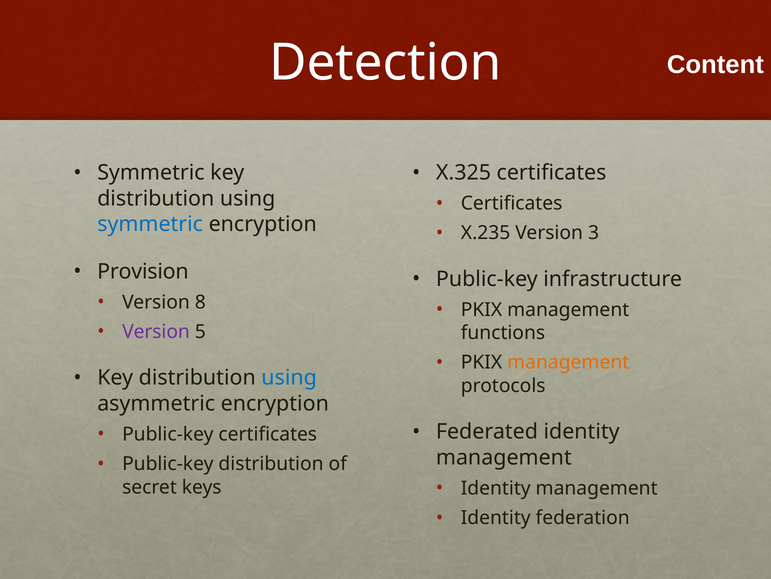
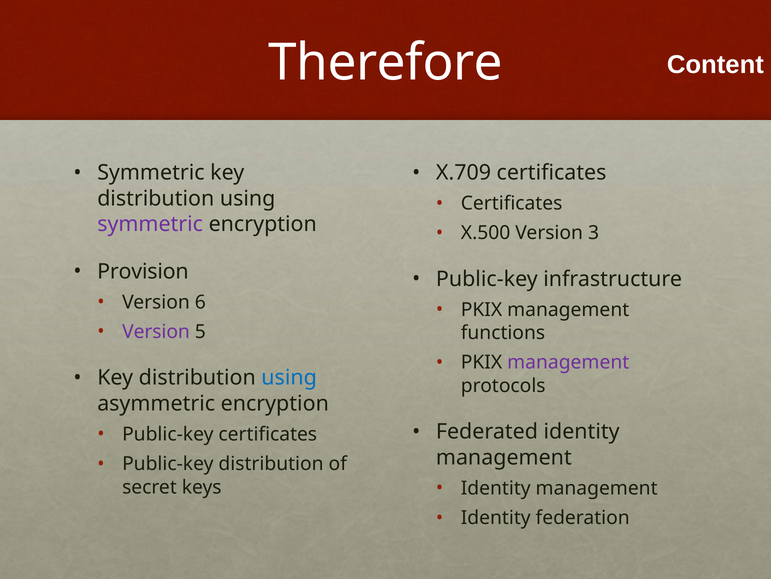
Detection: Detection -> Therefore
X.325: X.325 -> X.709
symmetric at (150, 224) colour: blue -> purple
X.235: X.235 -> X.500
8: 8 -> 6
management at (568, 362) colour: orange -> purple
